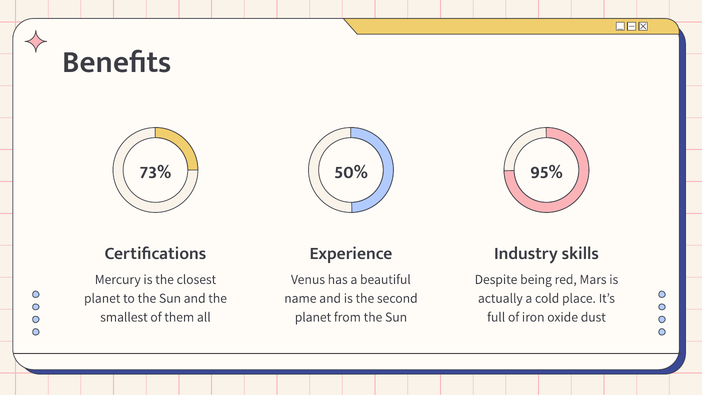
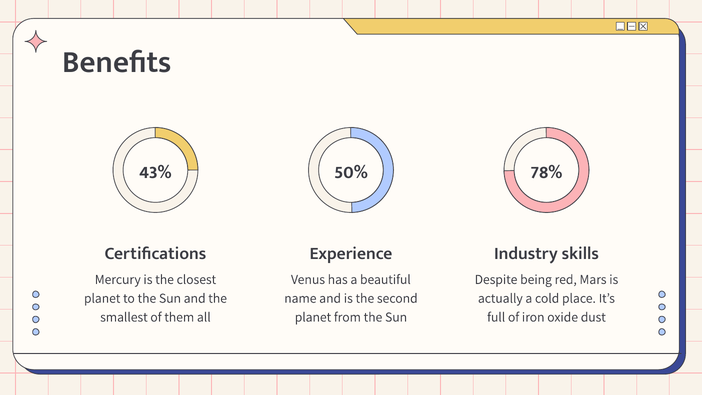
73%: 73% -> 43%
95%: 95% -> 78%
